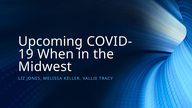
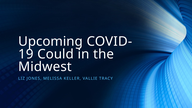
When: When -> Could
